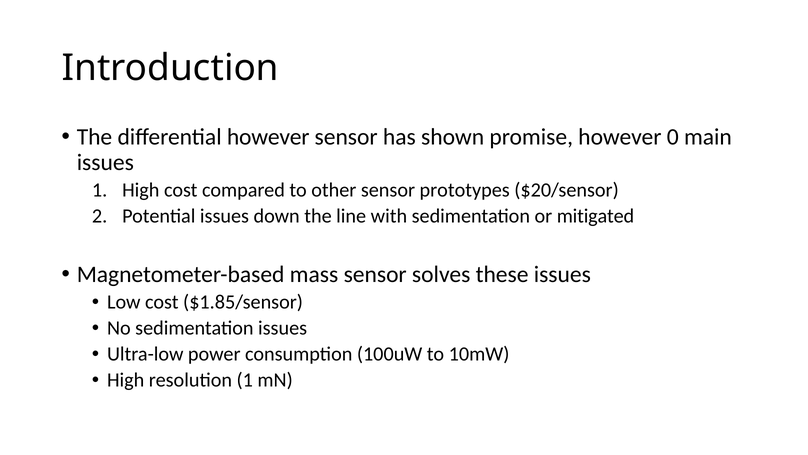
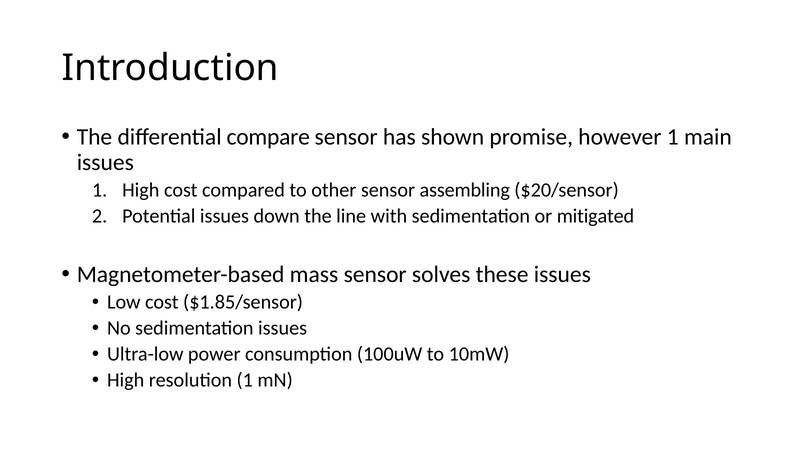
differential however: however -> compare
however 0: 0 -> 1
prototypes: prototypes -> assembling
